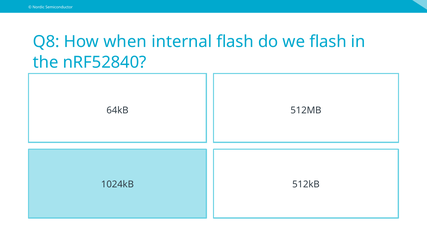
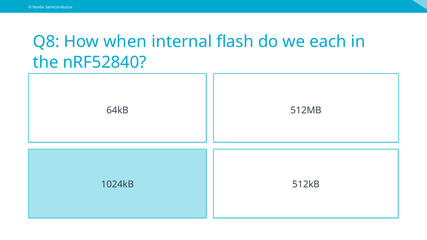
we flash: flash -> each
